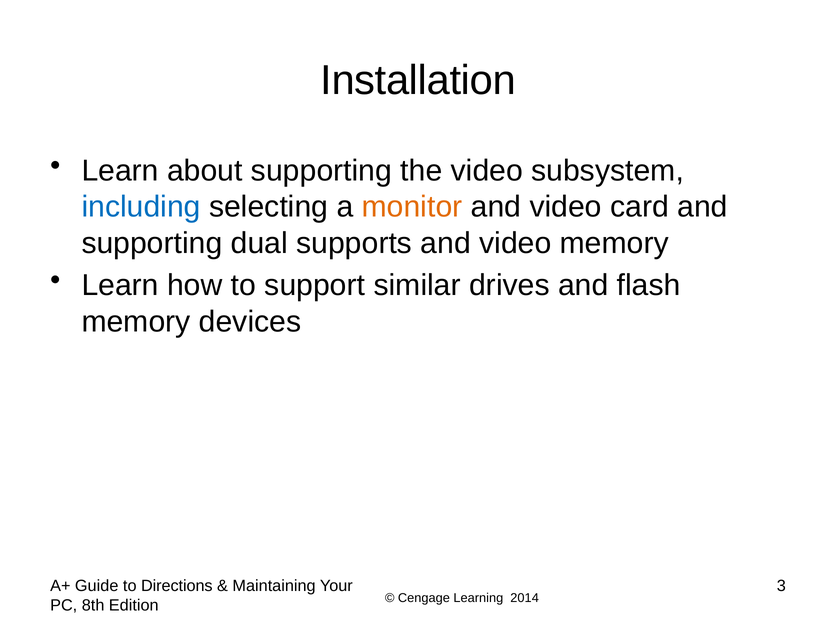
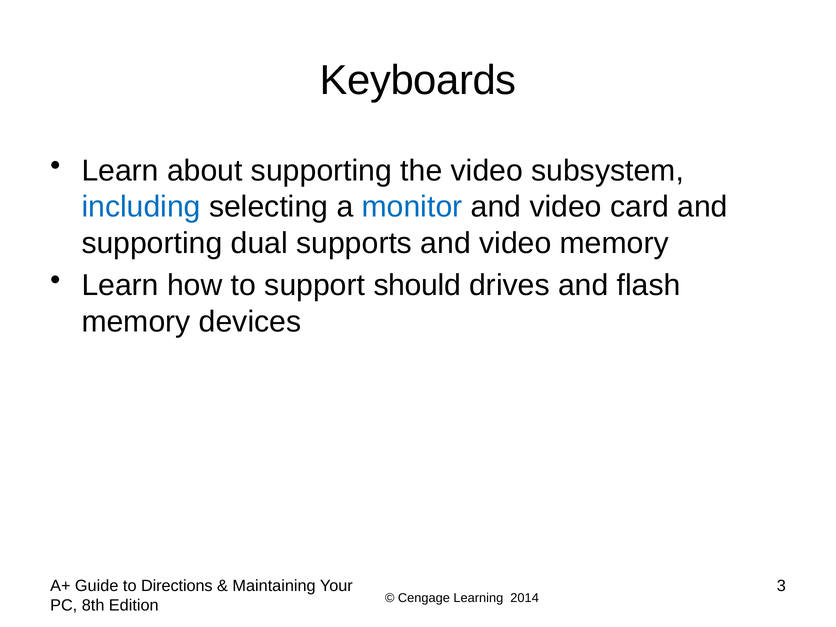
Installation: Installation -> Keyboards
monitor colour: orange -> blue
similar: similar -> should
